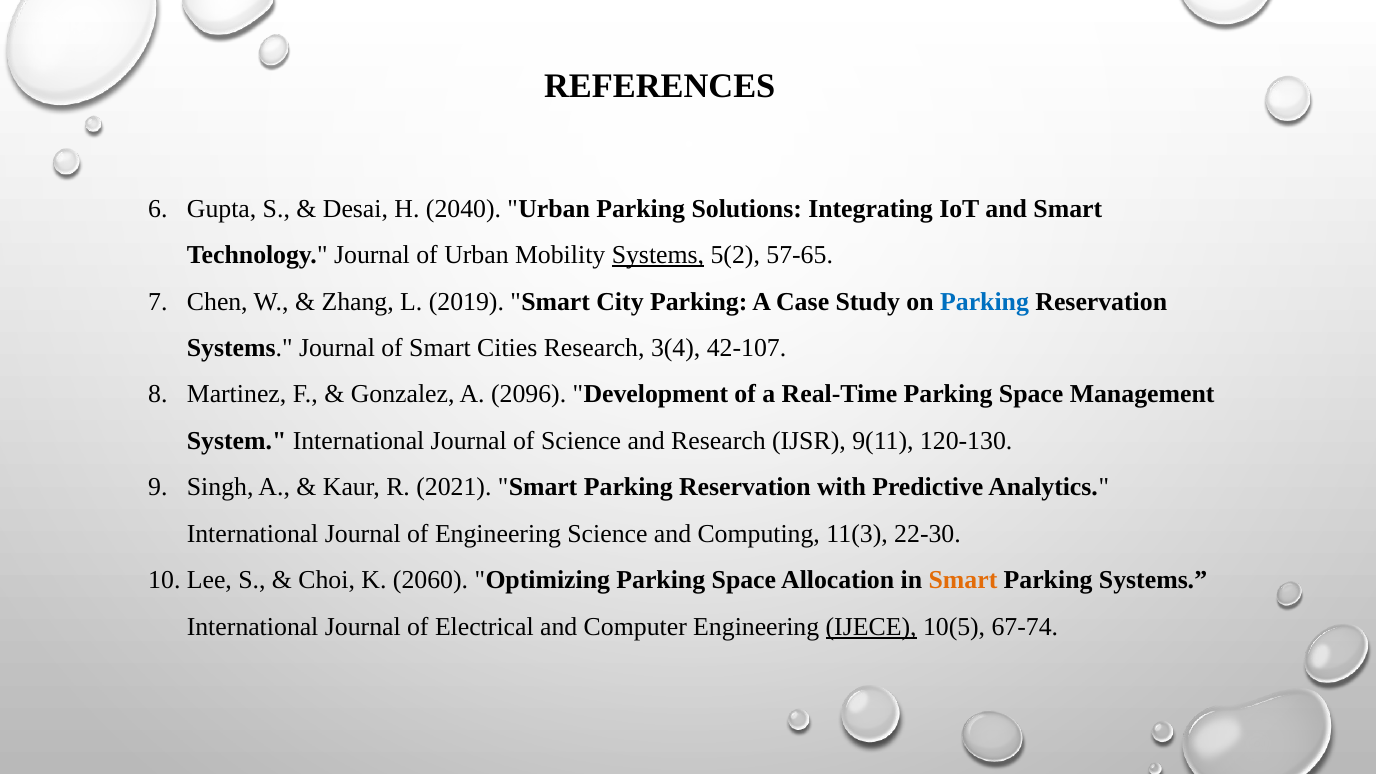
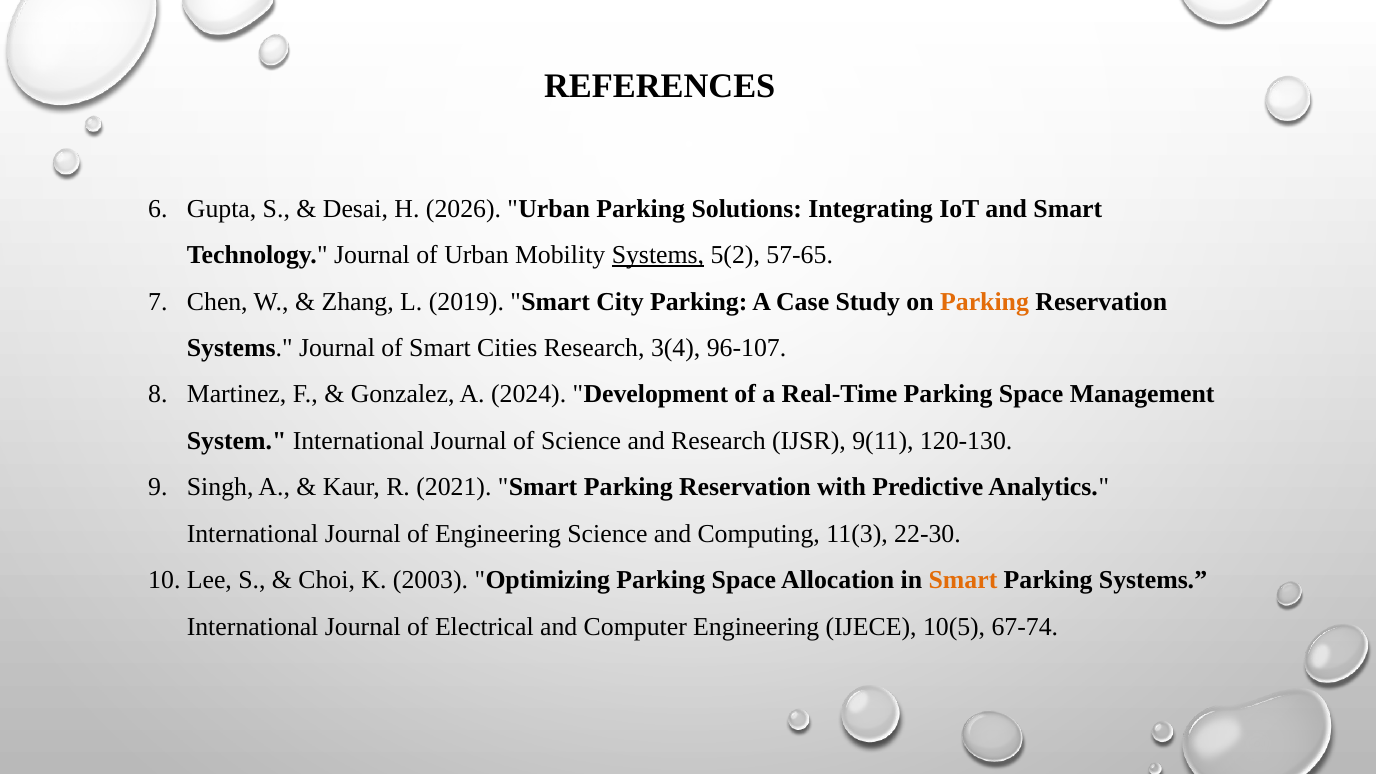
2040: 2040 -> 2026
Parking at (985, 302) colour: blue -> orange
42-107: 42-107 -> 96-107
2096: 2096 -> 2024
2060: 2060 -> 2003
IJECE underline: present -> none
